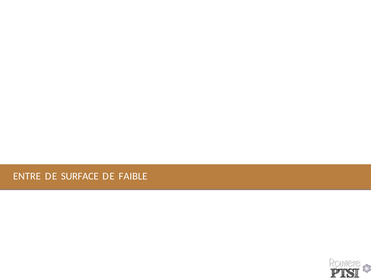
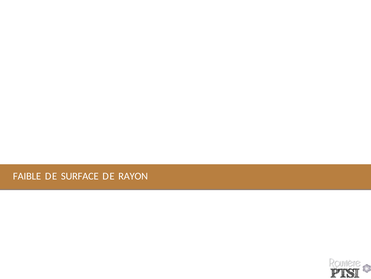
ENTRE: ENTRE -> FAIBLE
FAIBLE: FAIBLE -> RAYON
